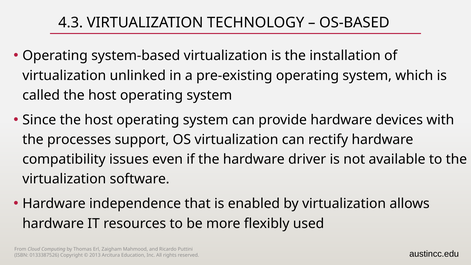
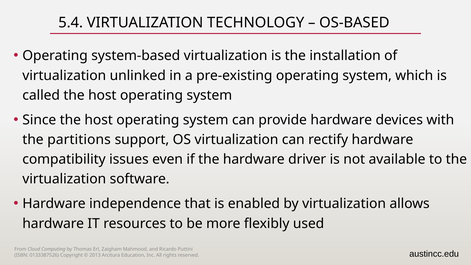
4.3: 4.3 -> 5.4
processes: processes -> partitions
